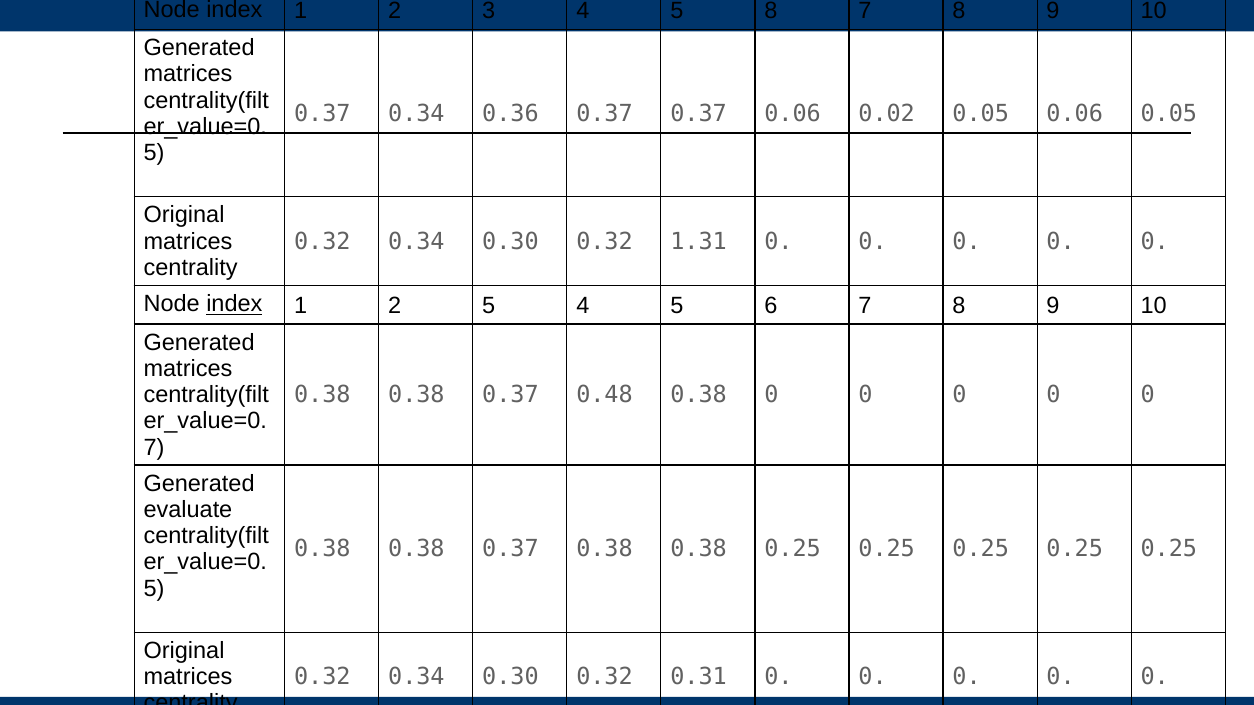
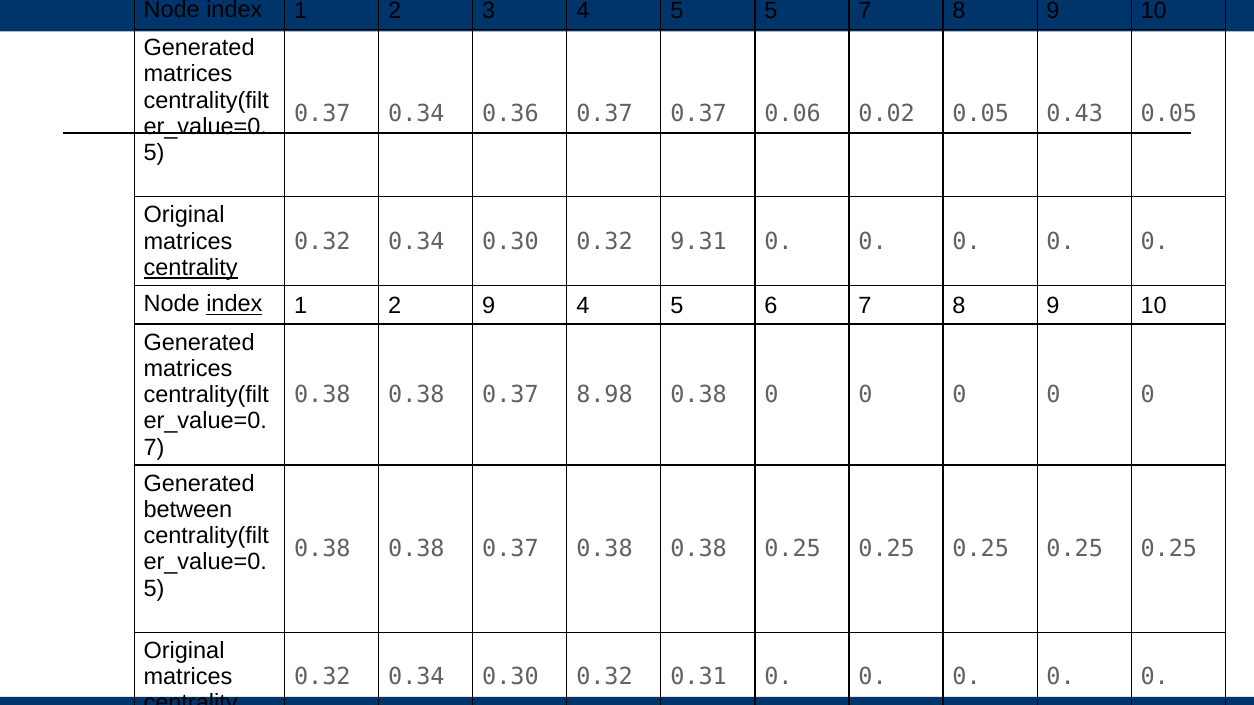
5 8: 8 -> 5
0.05 0.06: 0.06 -> 0.43
1.31: 1.31 -> 9.31
centrality at (191, 268) underline: none -> present
2 5: 5 -> 9
0.48: 0.48 -> 8.98
evaluate: evaluate -> between
